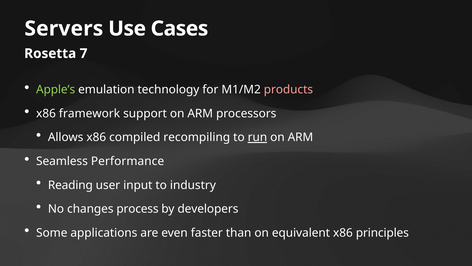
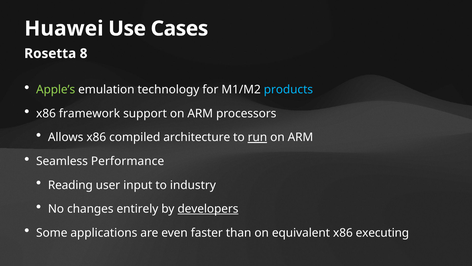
Servers: Servers -> Huawei
7: 7 -> 8
products colour: pink -> light blue
recompiling: recompiling -> architecture
process: process -> entirely
developers underline: none -> present
principles: principles -> executing
